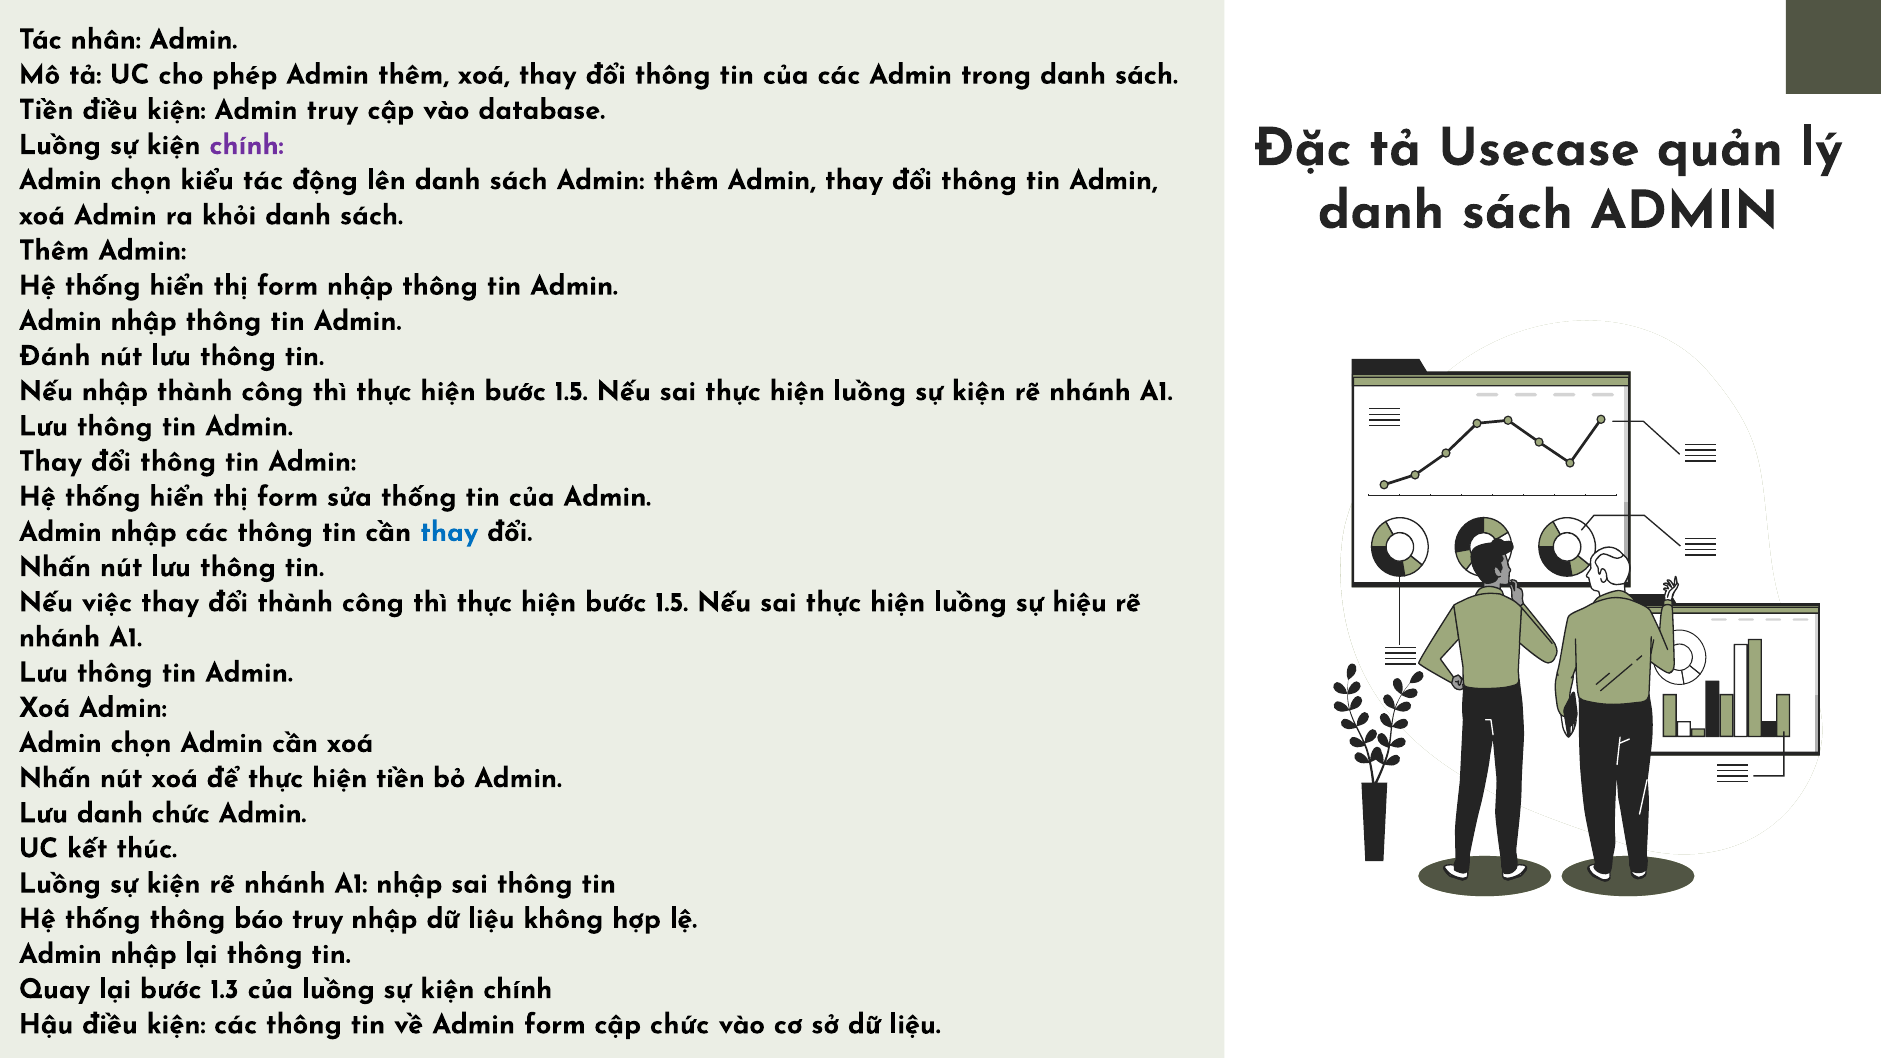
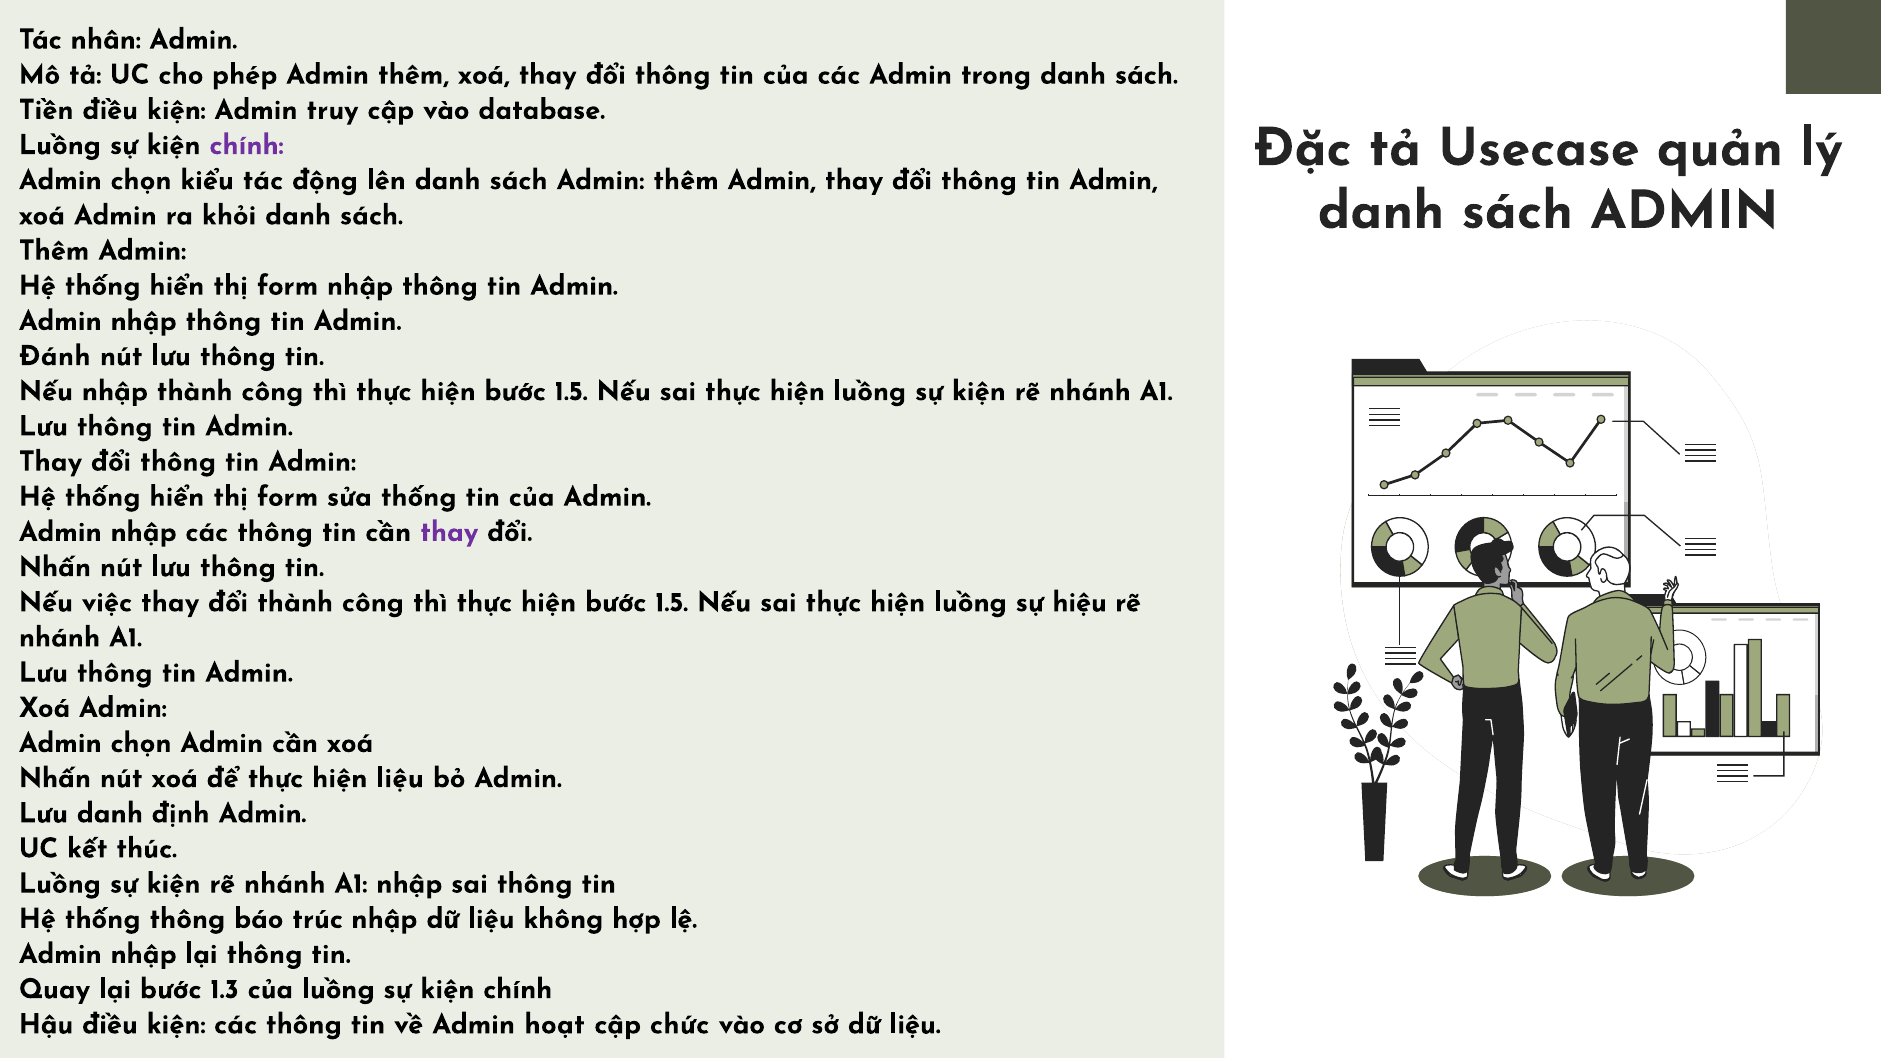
thay at (449, 532) colour: blue -> purple
hiện tiền: tiền -> liệu
danh chức: chức -> định
báo truy: truy -> trúc
Admin form: form -> hoạt
